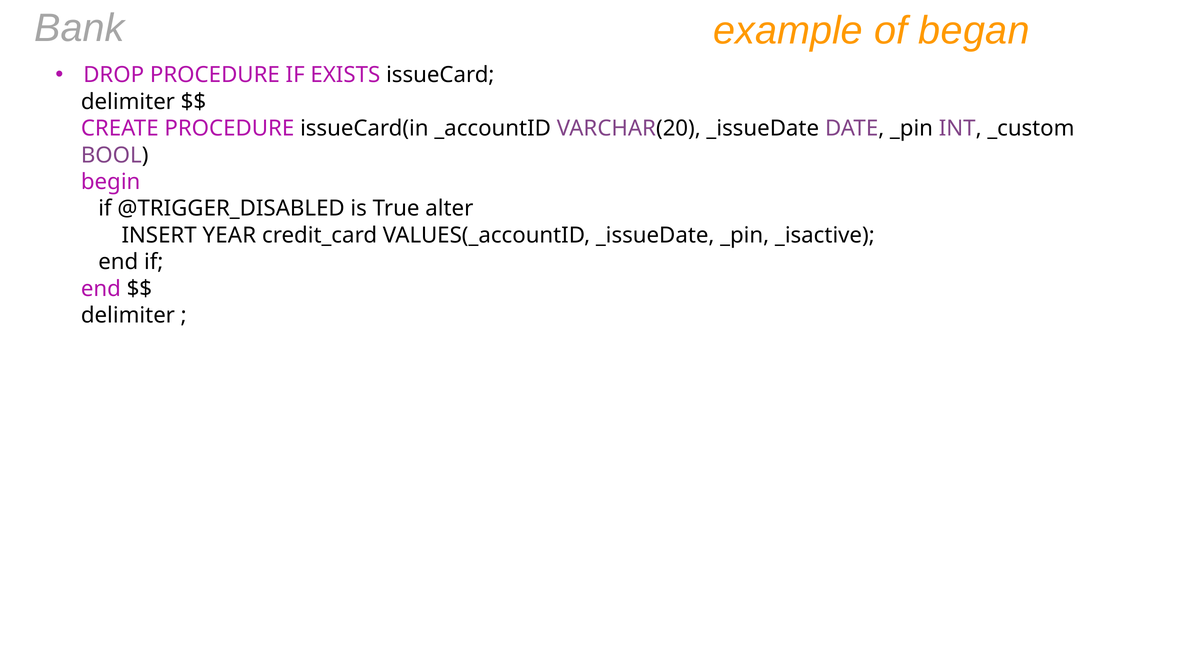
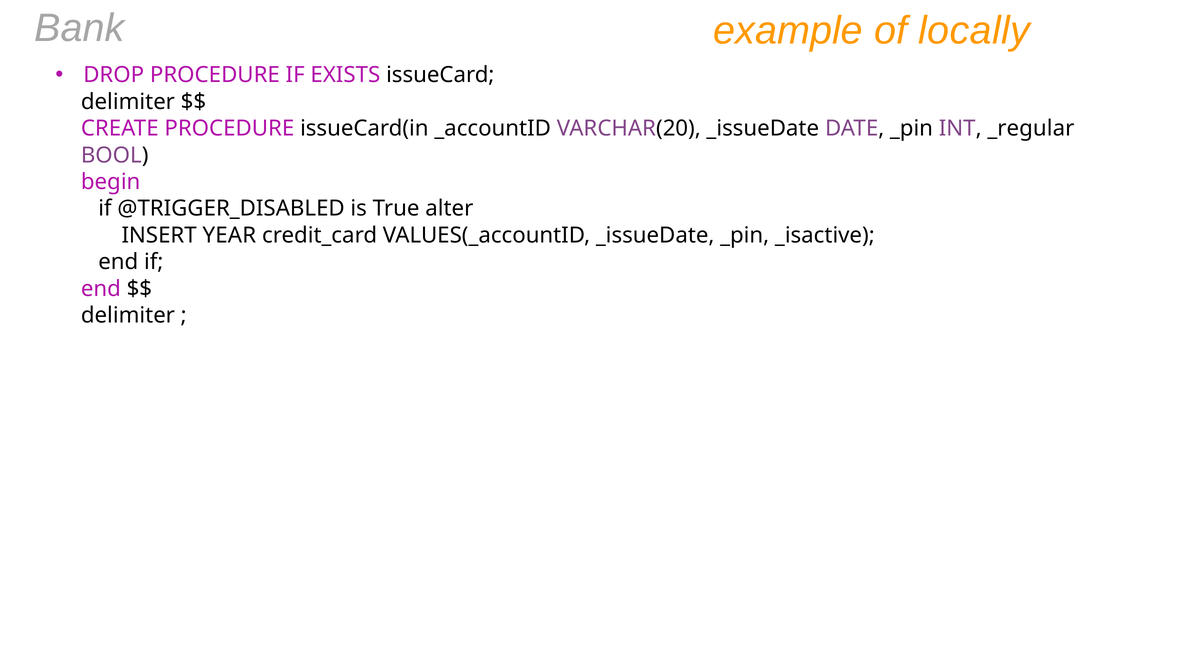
began: began -> locally
_custom: _custom -> _regular
